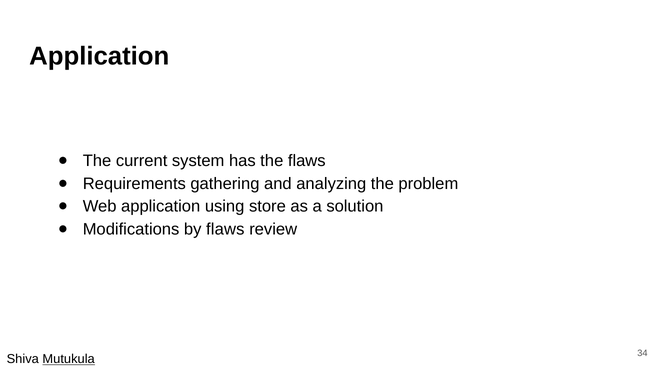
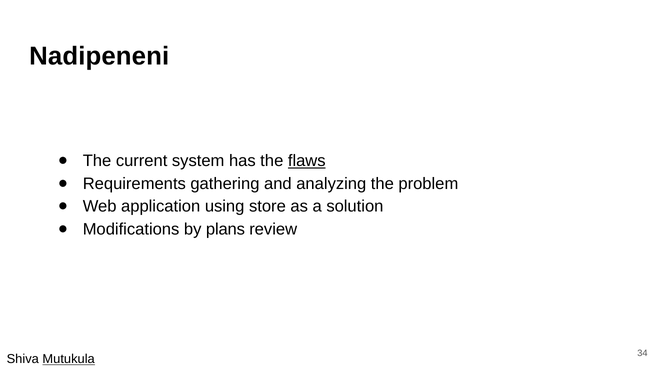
Application at (99, 56): Application -> Nadipeneni
flaws at (307, 161) underline: none -> present
by flaws: flaws -> plans
